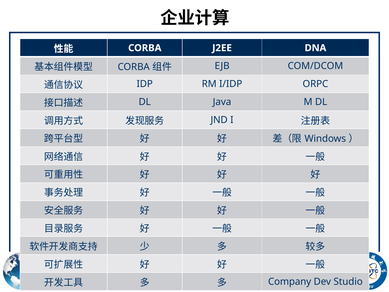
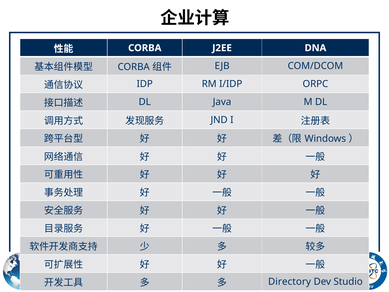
Company: Company -> Directory
